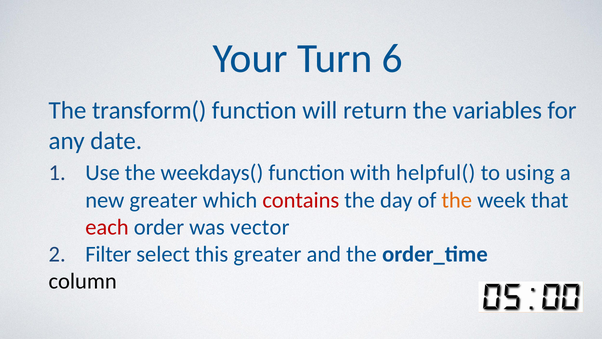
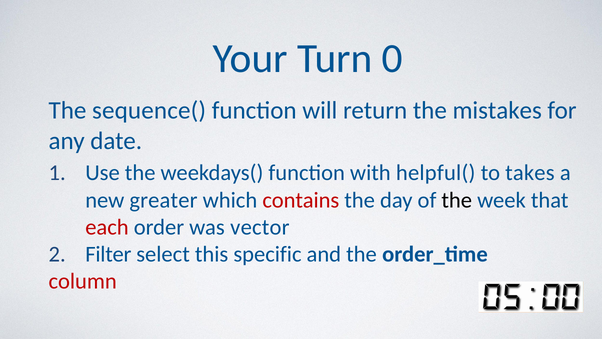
6: 6 -> 0
transform(: transform( -> sequence(
variables: variables -> mistakes
using: using -> takes
the at (457, 200) colour: orange -> black
this greater: greater -> specific
column colour: black -> red
